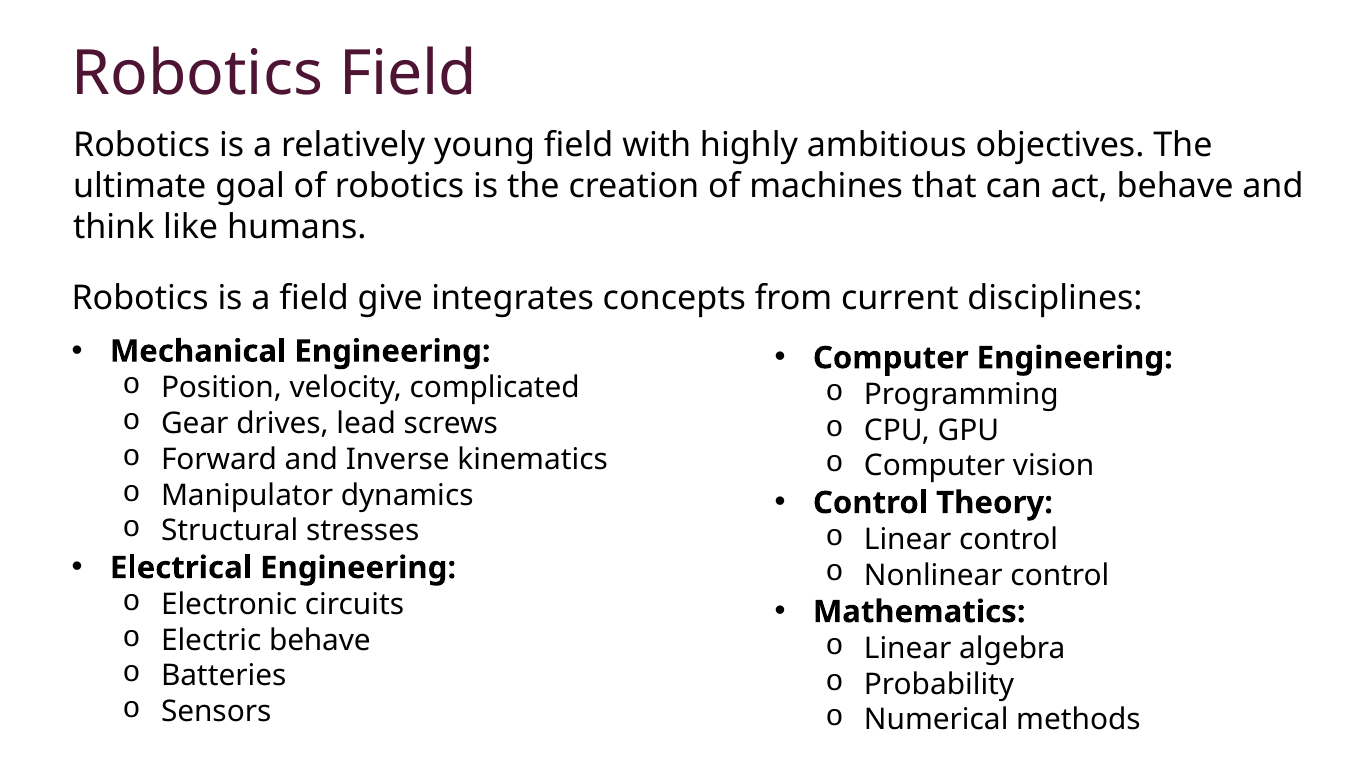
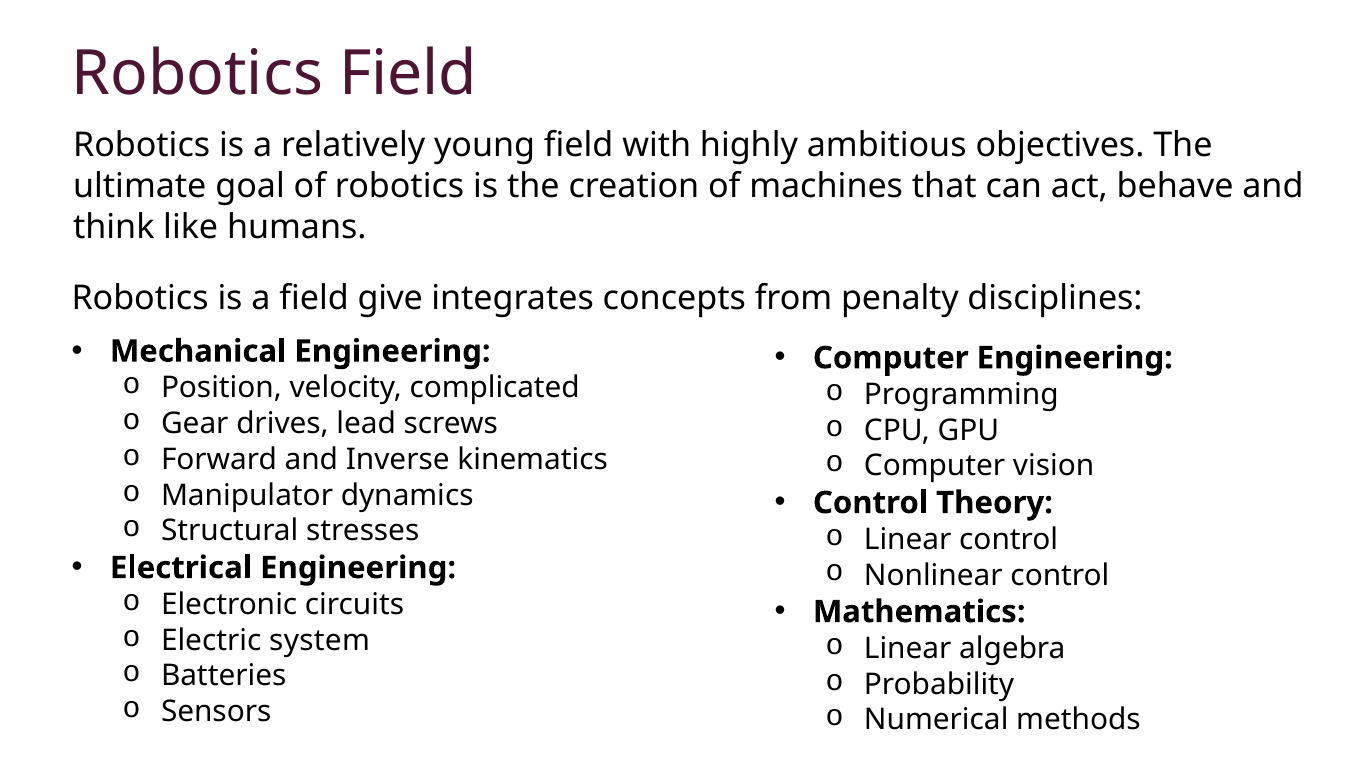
current: current -> penalty
Electric behave: behave -> system
